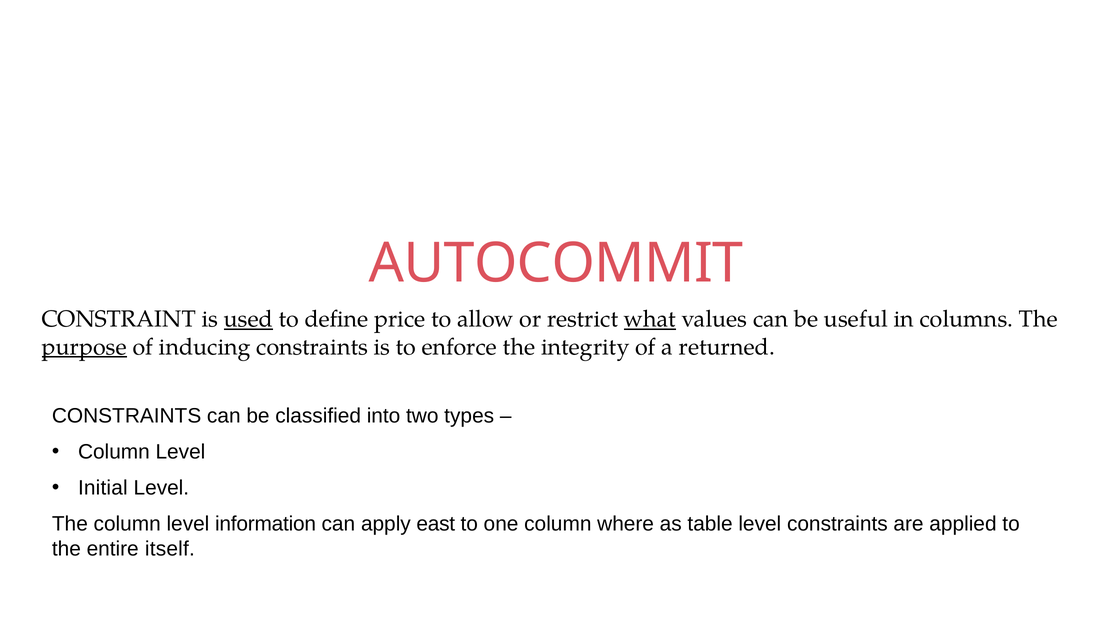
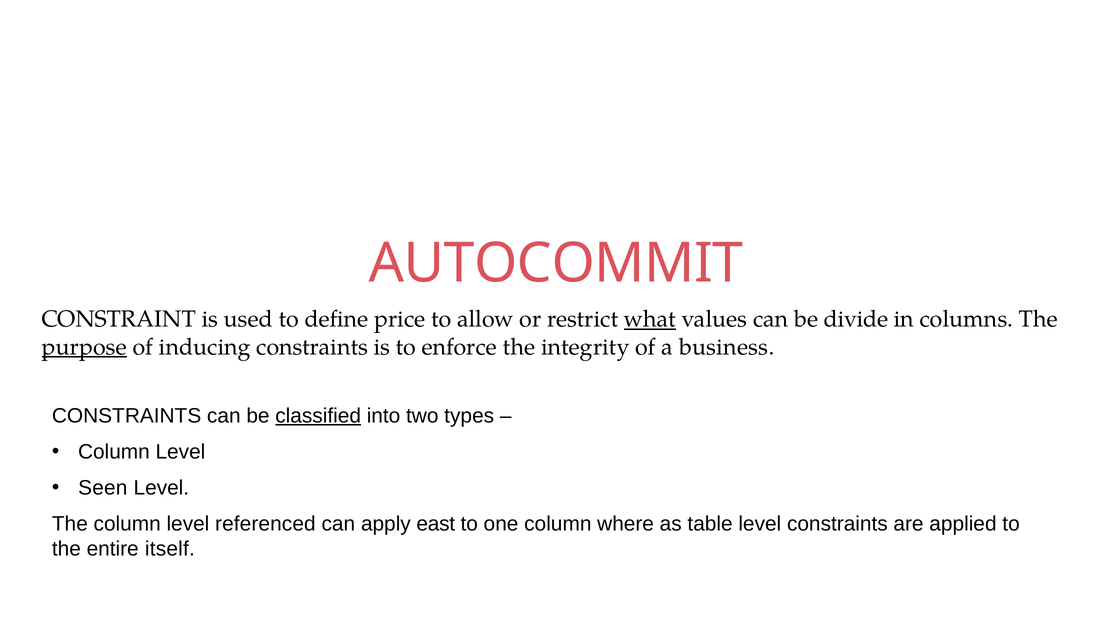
used underline: present -> none
useful: useful -> divide
returned: returned -> business
classified underline: none -> present
Initial: Initial -> Seen
information: information -> referenced
